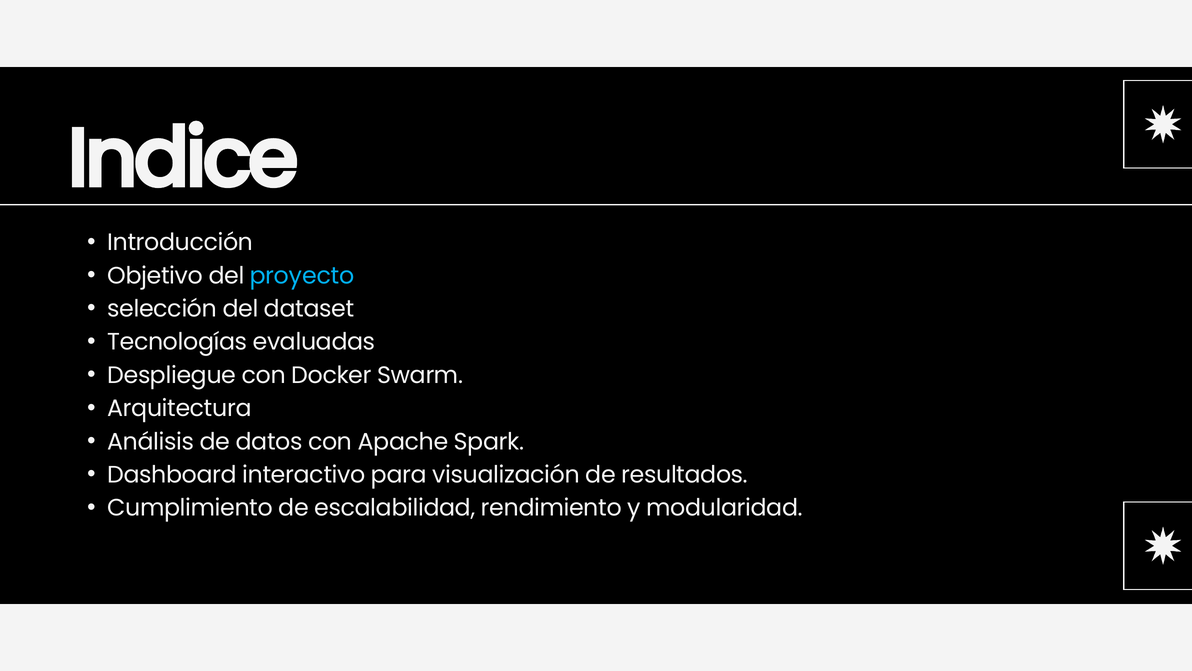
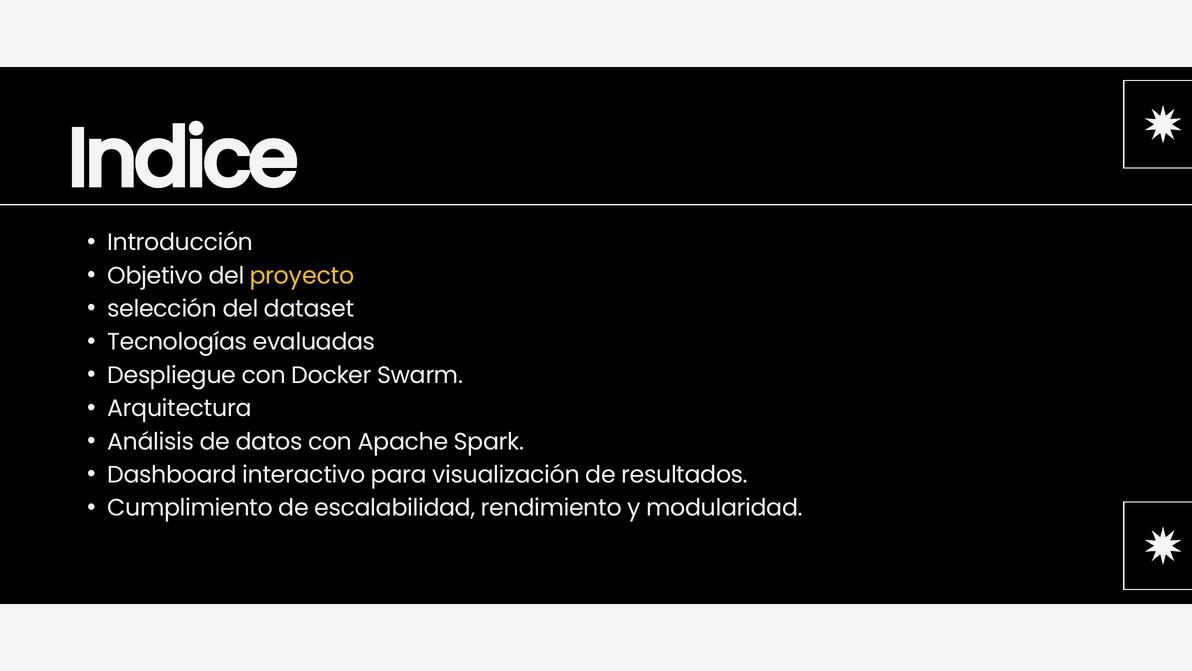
proyecto colour: light blue -> yellow
